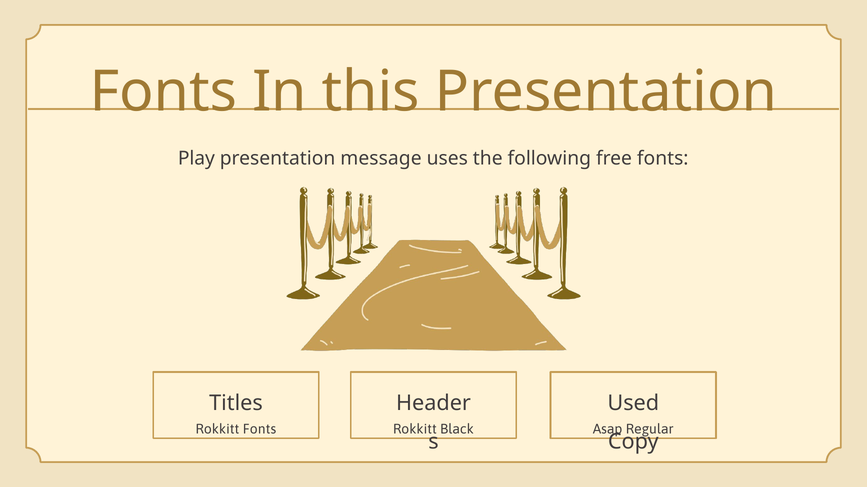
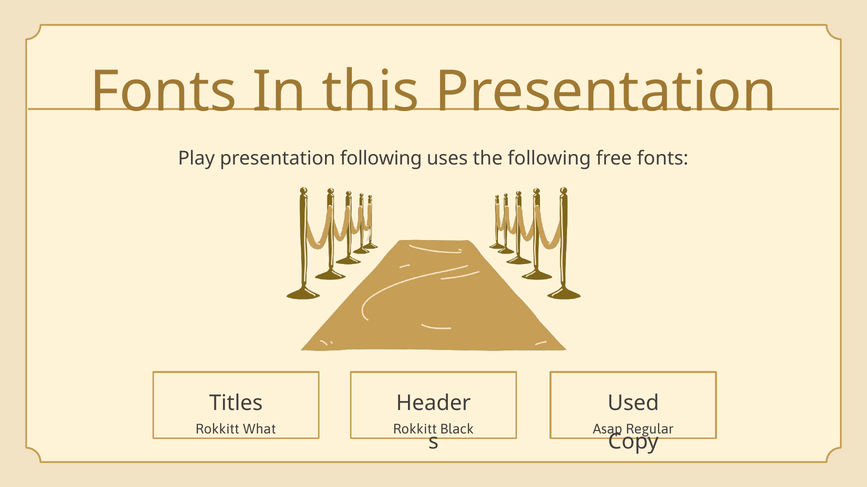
presentation message: message -> following
Rokkitt Fonts: Fonts -> What
